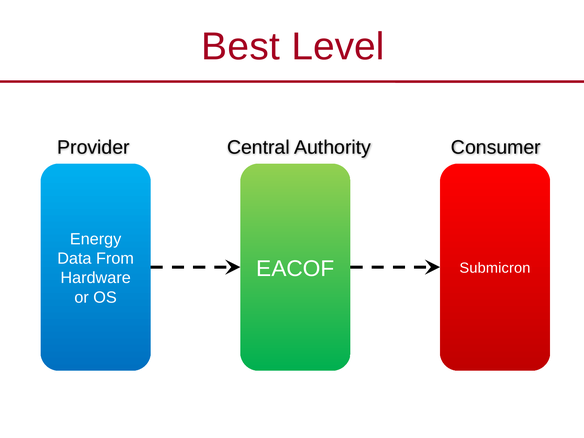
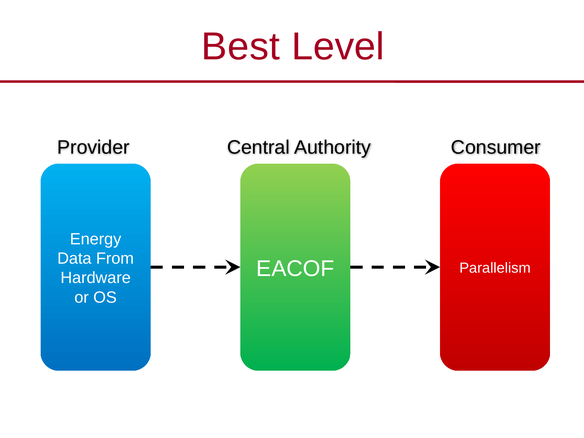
Submicron: Submicron -> Parallelism
